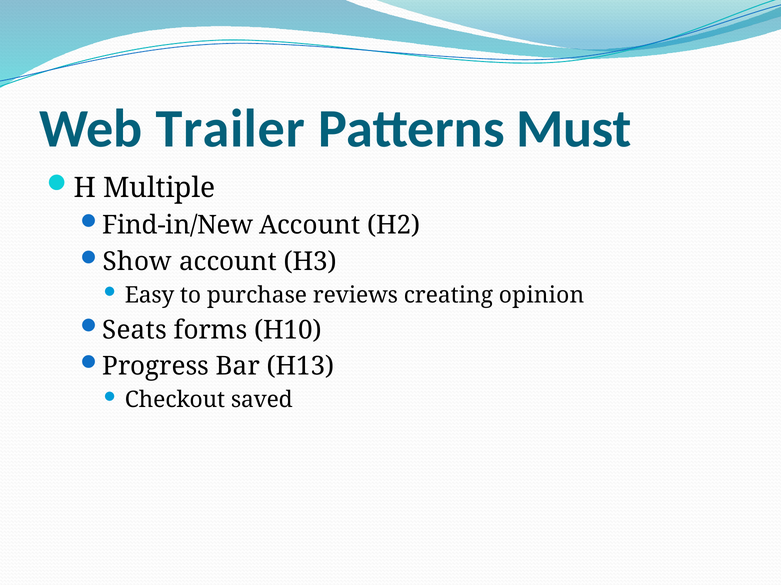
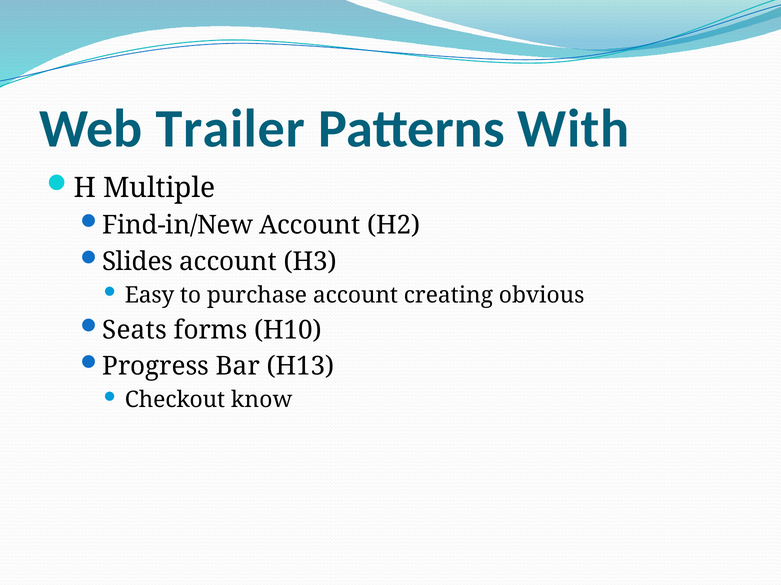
Must: Must -> With
Show: Show -> Slides
purchase reviews: reviews -> account
opinion: opinion -> obvious
saved: saved -> know
